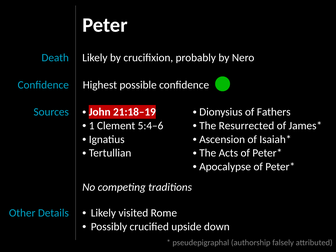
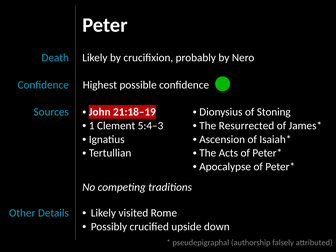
Fathers: Fathers -> Stoning
5:4–6: 5:4–6 -> 5:4–3
